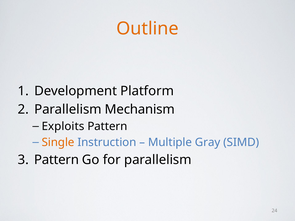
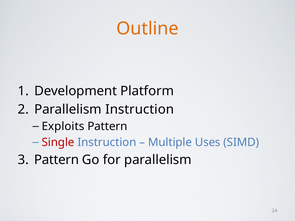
Parallelism Mechanism: Mechanism -> Instruction
Single colour: orange -> red
Gray: Gray -> Uses
